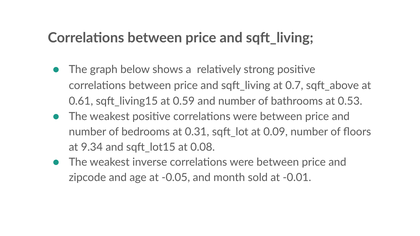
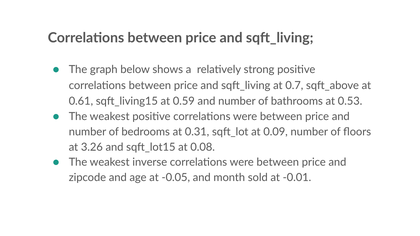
9.34: 9.34 -> 3.26
